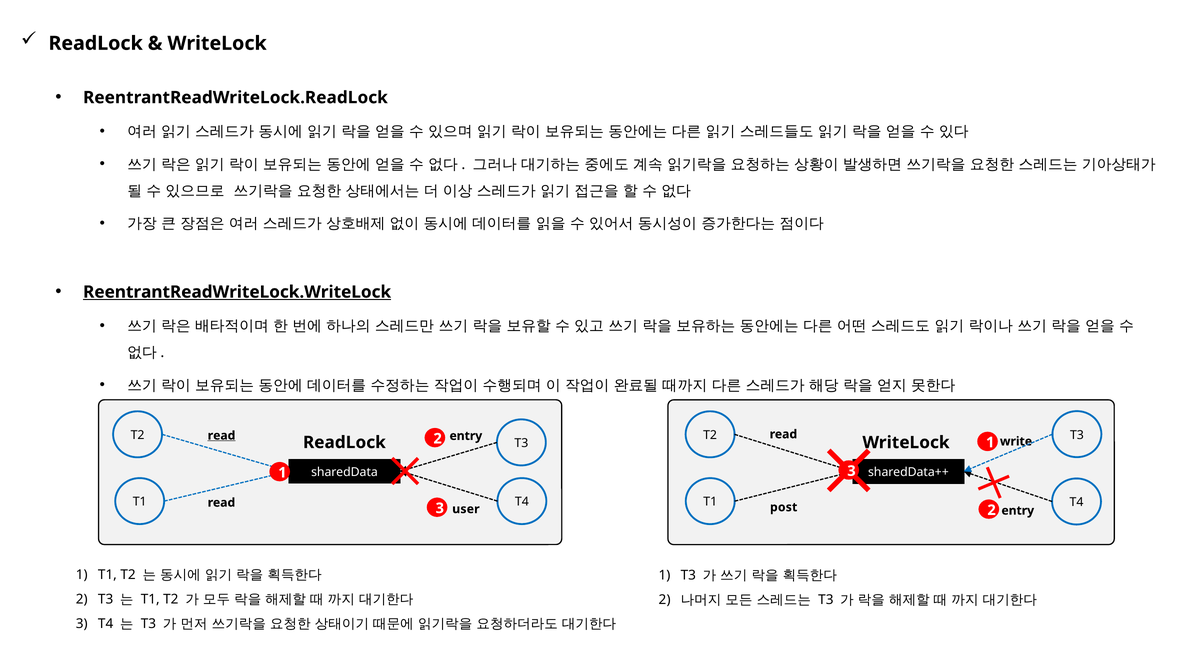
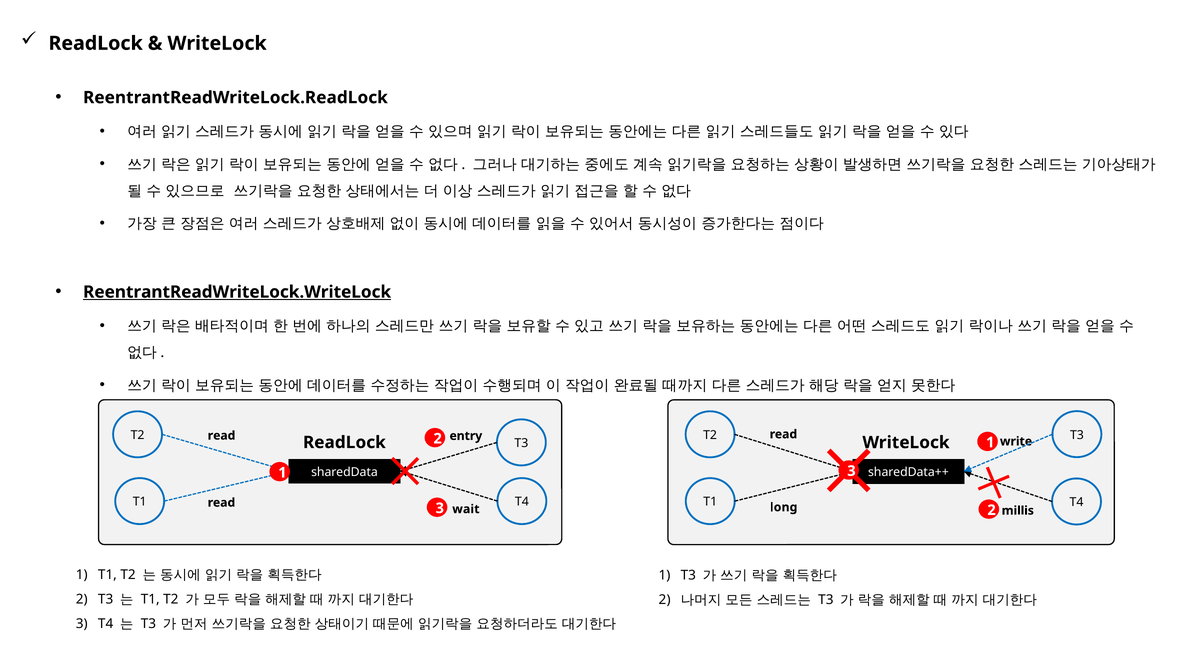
read at (222, 436) underline: present -> none
post: post -> long
user: user -> wait
entry at (1018, 511): entry -> millis
